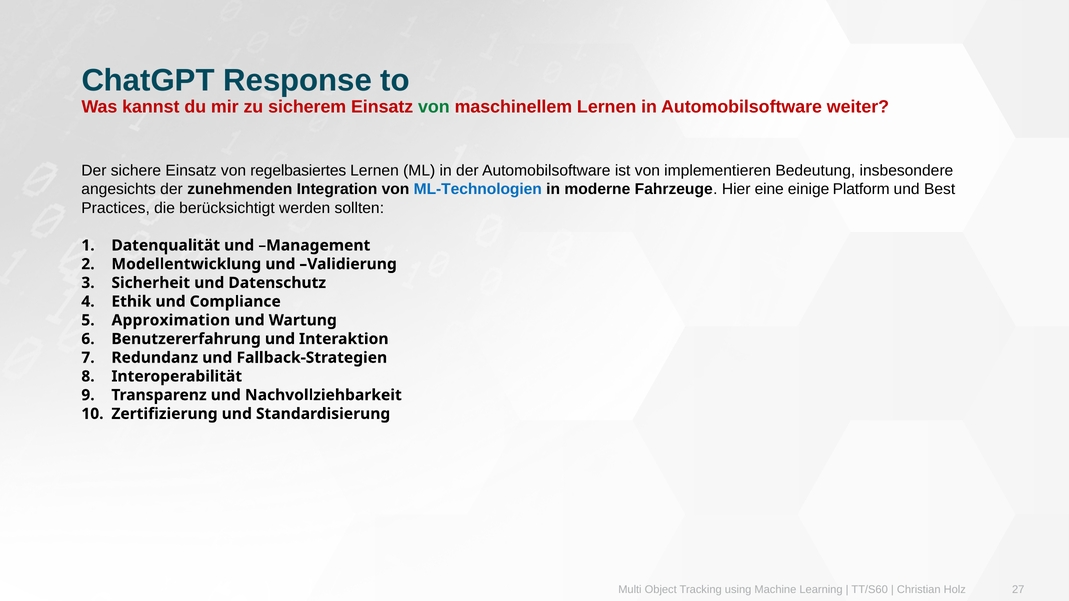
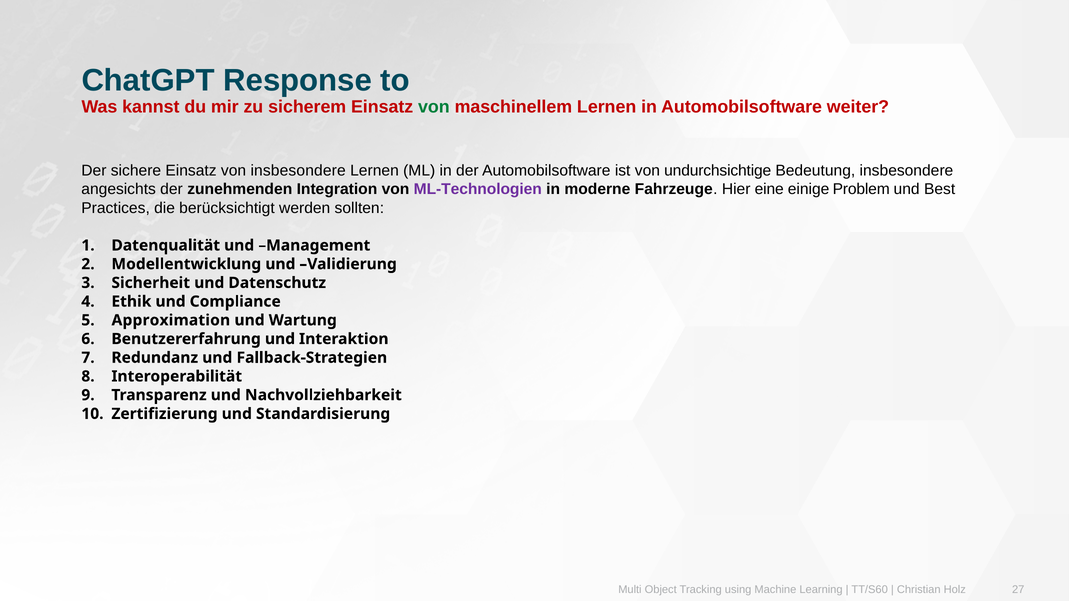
von regelbasiertes: regelbasiertes -> insbesondere
implementieren: implementieren -> undurchsichtige
ML-Technologien colour: blue -> purple
Platform: Platform -> Problem
